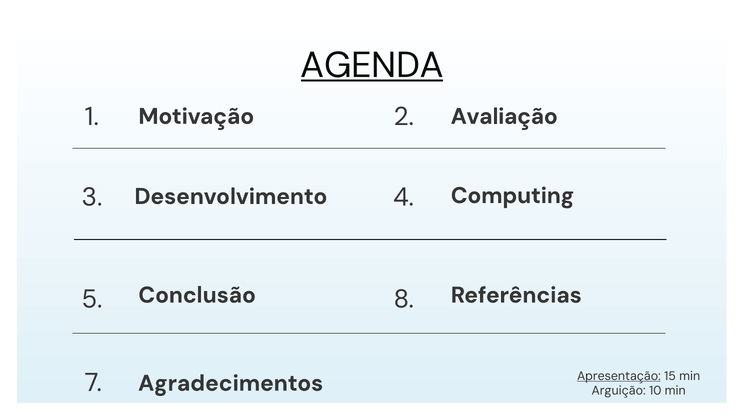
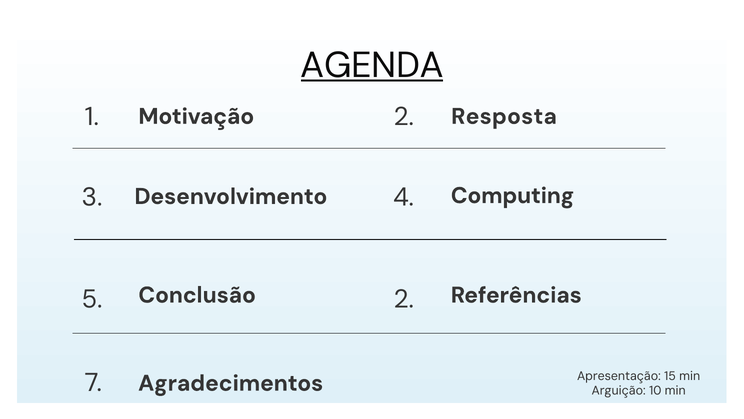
Avaliação: Avaliação -> Resposta
5 8: 8 -> 2
Apresentação underline: present -> none
